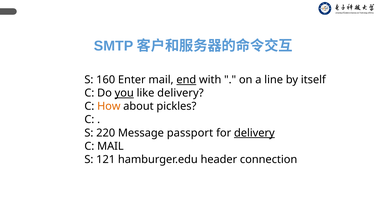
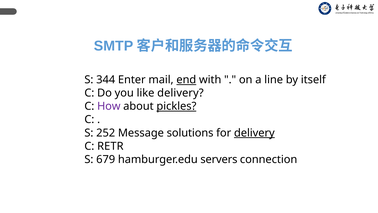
160: 160 -> 344
you underline: present -> none
How colour: orange -> purple
pickles underline: none -> present
220: 220 -> 252
passport: passport -> solutions
C MAIL: MAIL -> RETR
121: 121 -> 679
header: header -> servers
